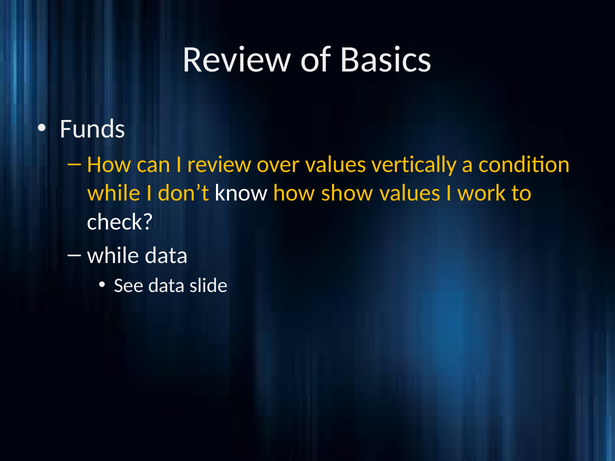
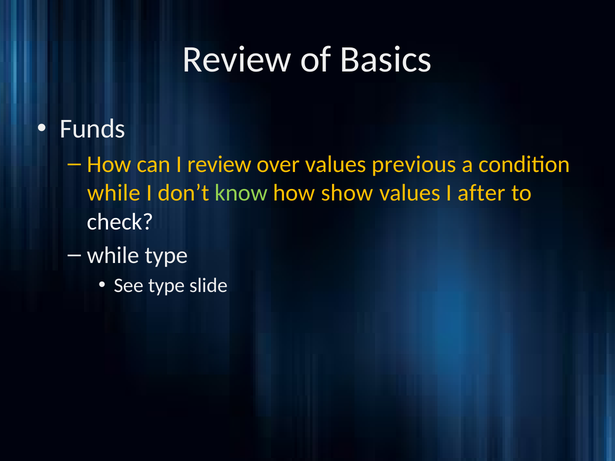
vertically: vertically -> previous
know colour: white -> light green
work: work -> after
while data: data -> type
See data: data -> type
